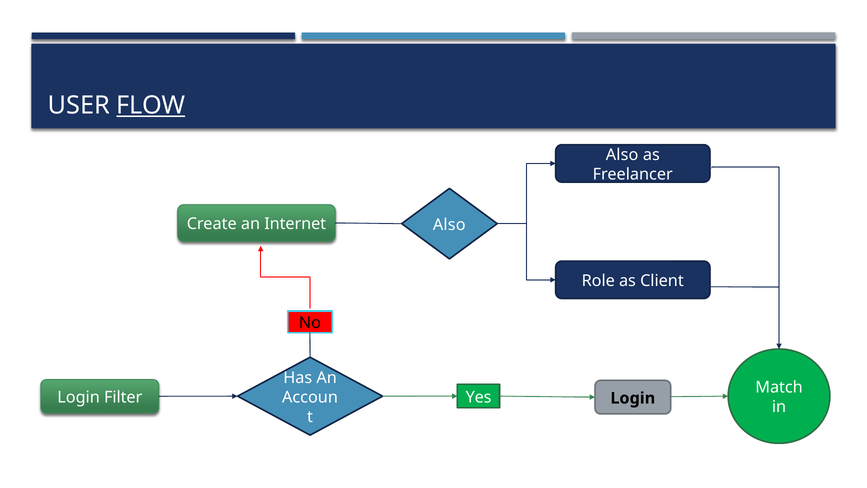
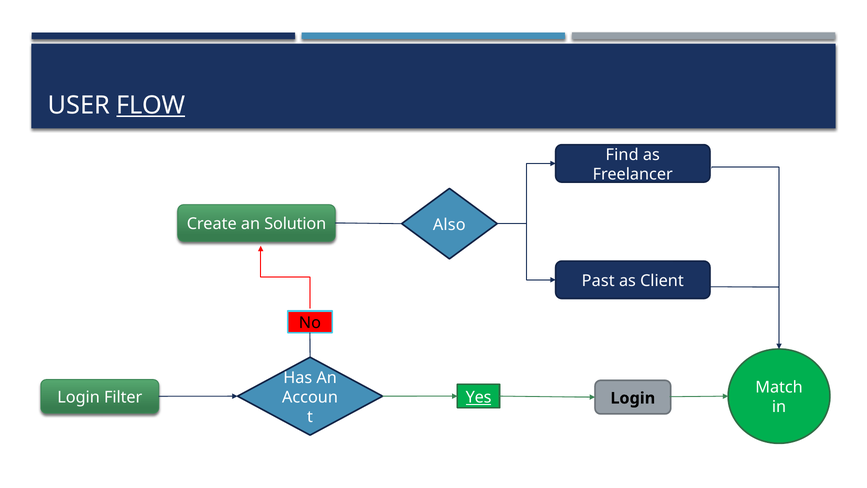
Also at (622, 155): Also -> Find
Internet: Internet -> Solution
Role: Role -> Past
Yes underline: none -> present
